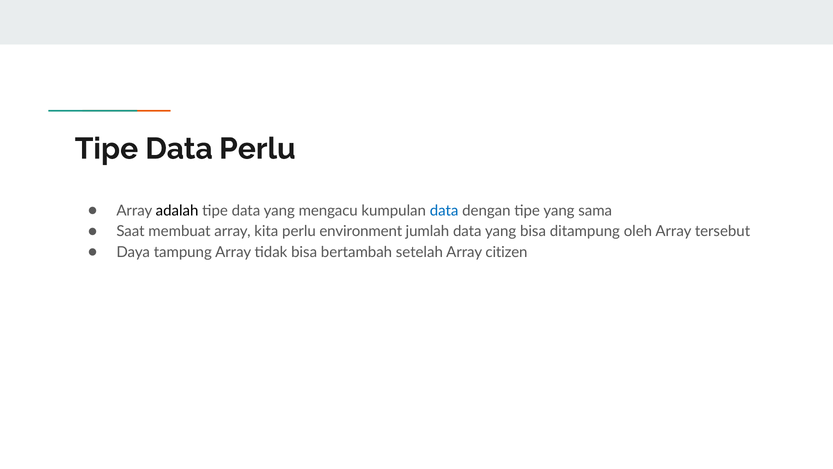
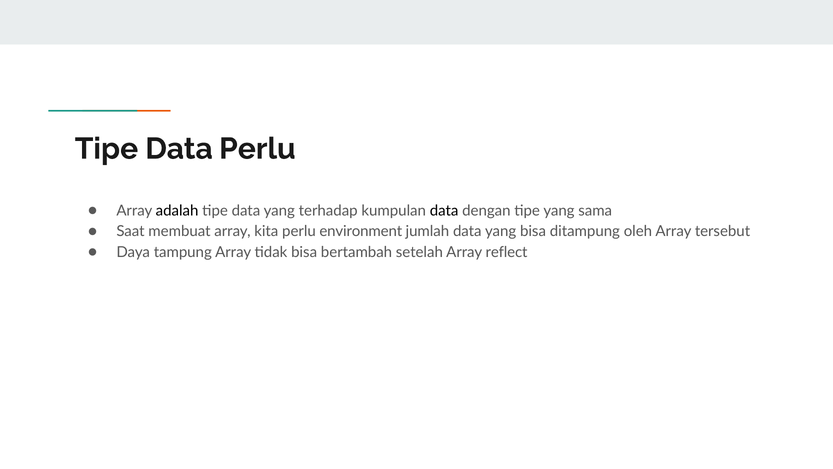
mengacu: mengacu -> terhadap
data at (444, 210) colour: blue -> black
citizen: citizen -> reflect
